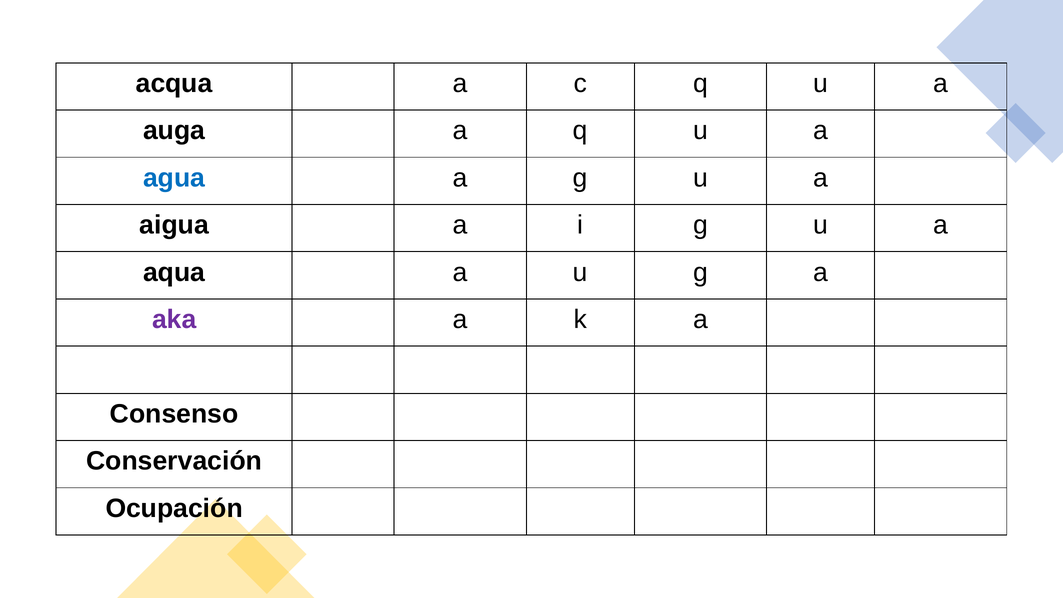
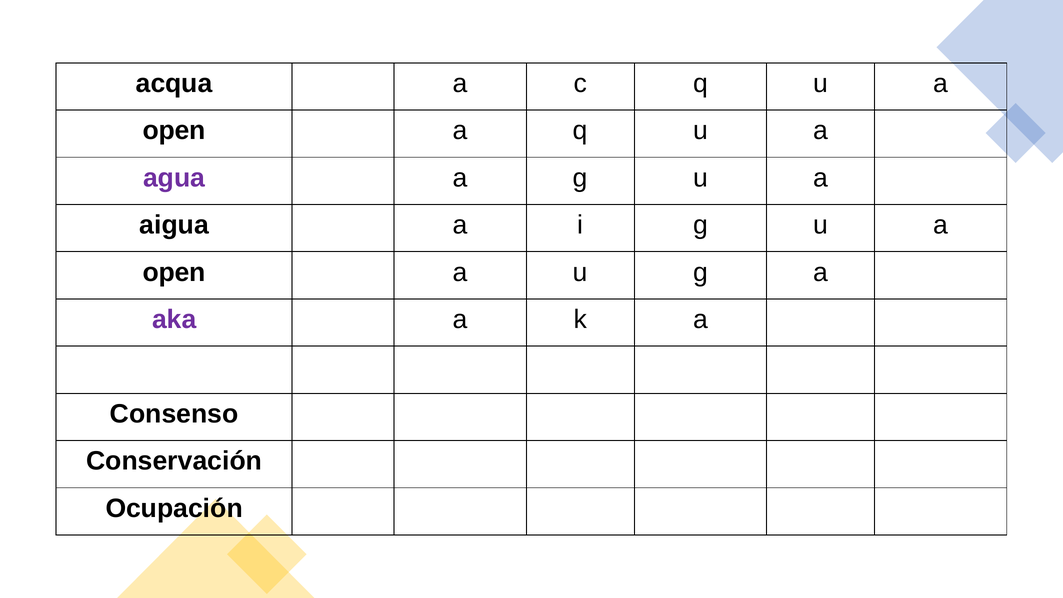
auga at (174, 131): auga -> open
agua colour: blue -> purple
aqua at (174, 272): aqua -> open
